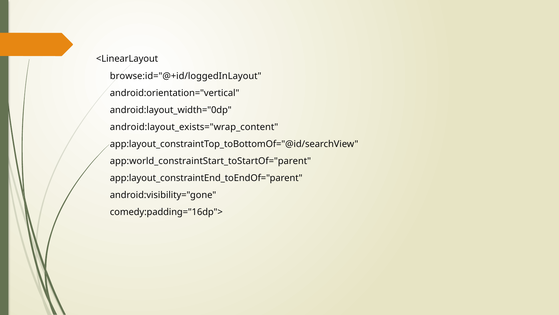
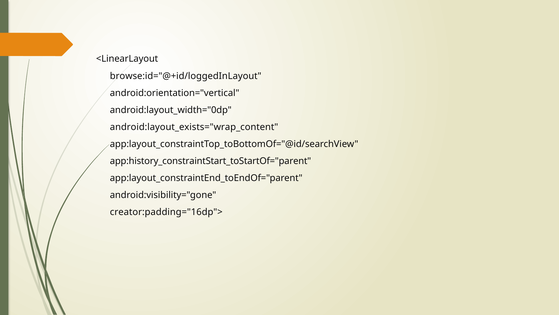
app:world_constraintStart_toStartOf="parent: app:world_constraintStart_toStartOf="parent -> app:history_constraintStart_toStartOf="parent
comedy:padding="16dp">: comedy:padding="16dp"> -> creator:padding="16dp">
